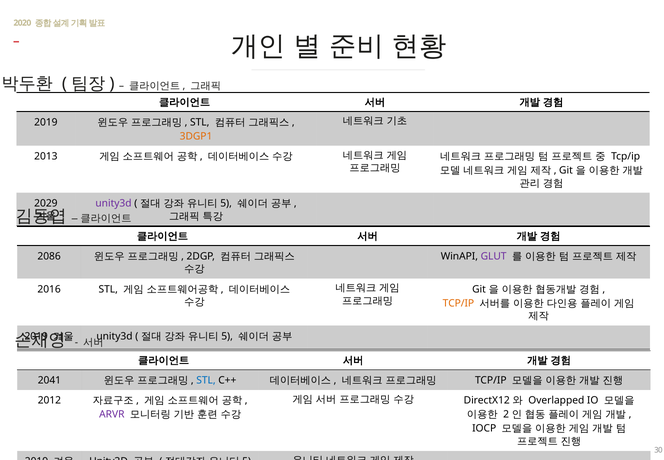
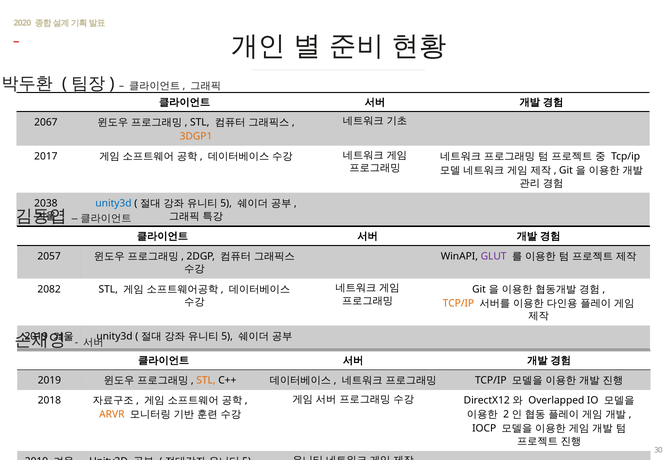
2019 at (46, 122): 2019 -> 2067
2013: 2013 -> 2017
2029: 2029 -> 2038
unity3d at (114, 203) colour: purple -> blue
2086: 2086 -> 2057
2016: 2016 -> 2082
2041 at (49, 380): 2041 -> 2019
STL at (206, 380) colour: blue -> orange
2012: 2012 -> 2018
ARVR colour: purple -> orange
